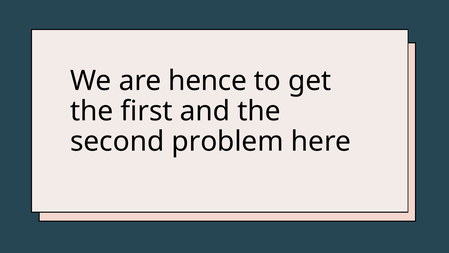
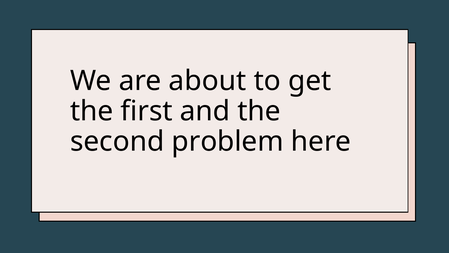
hence: hence -> about
